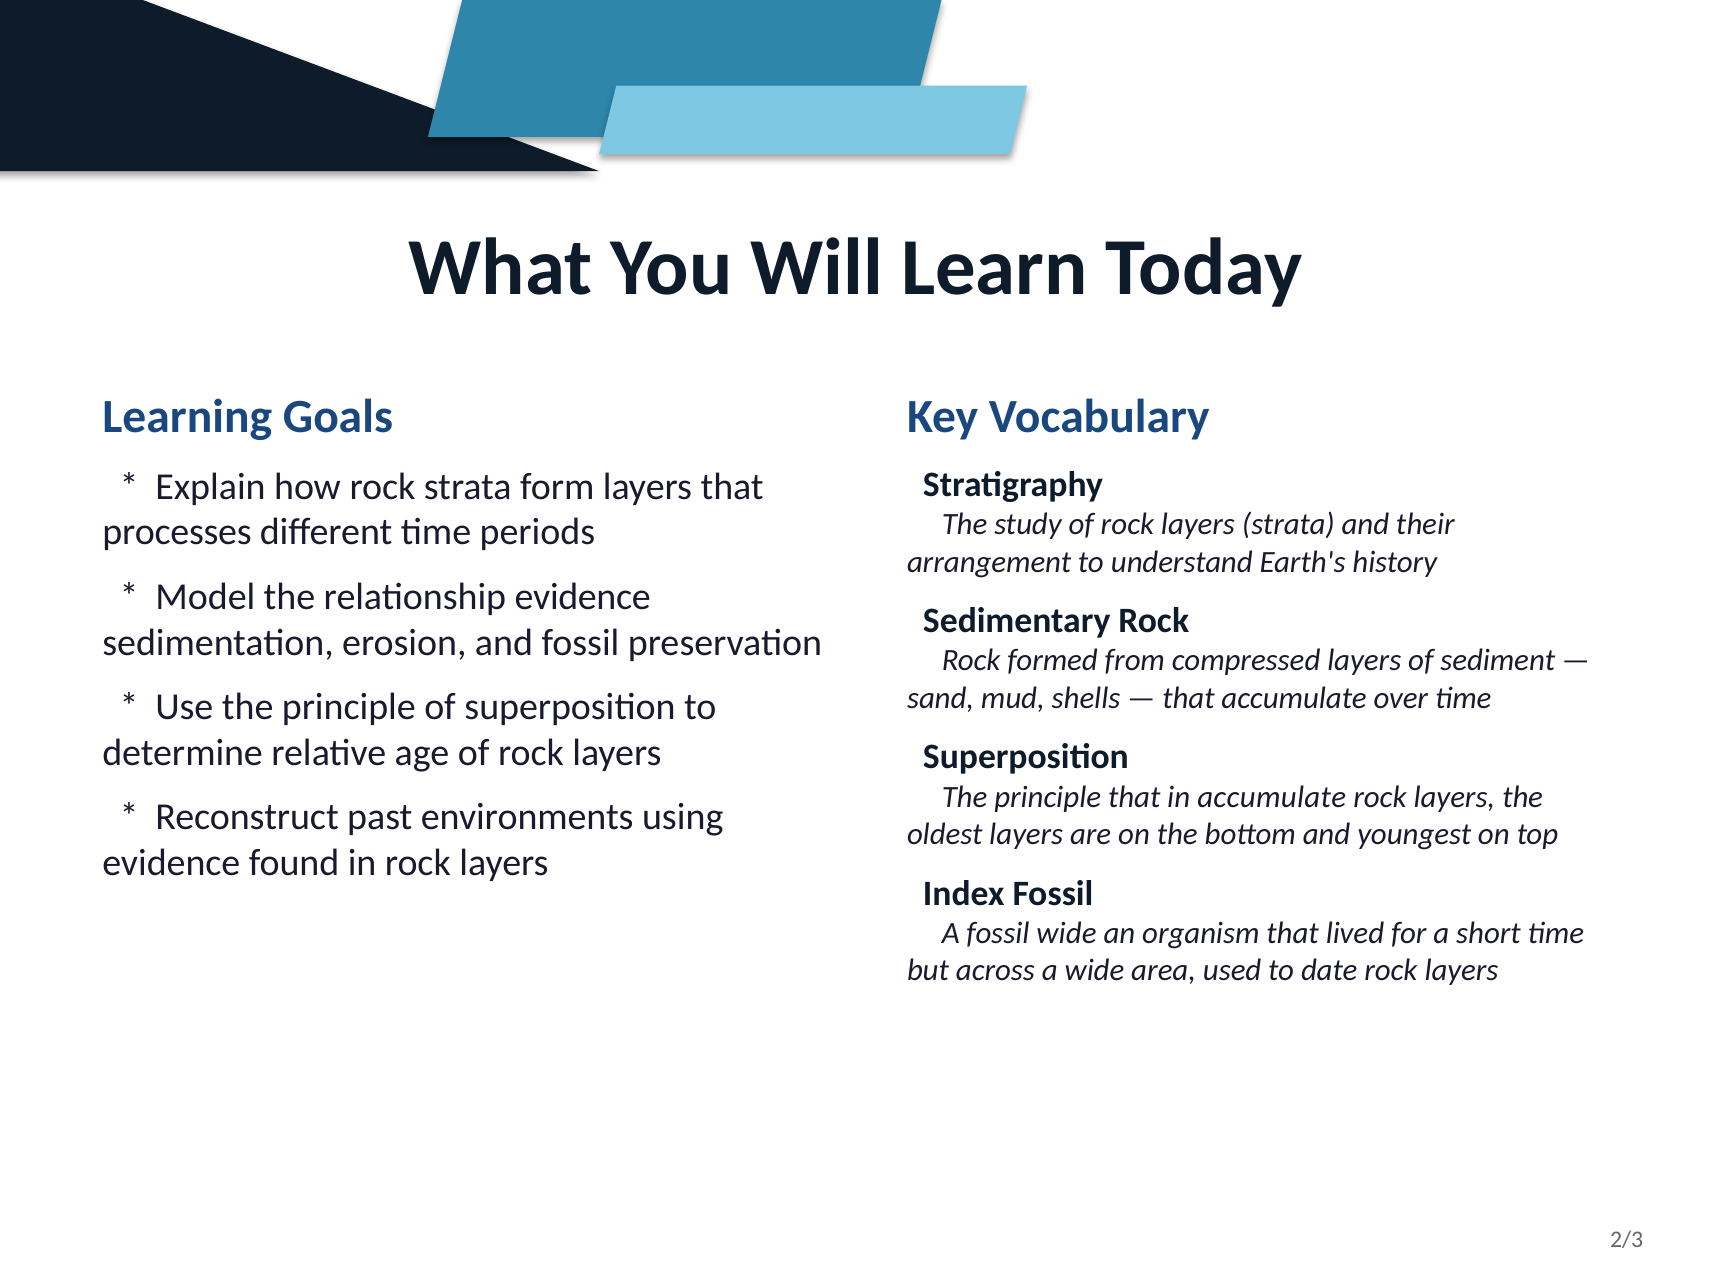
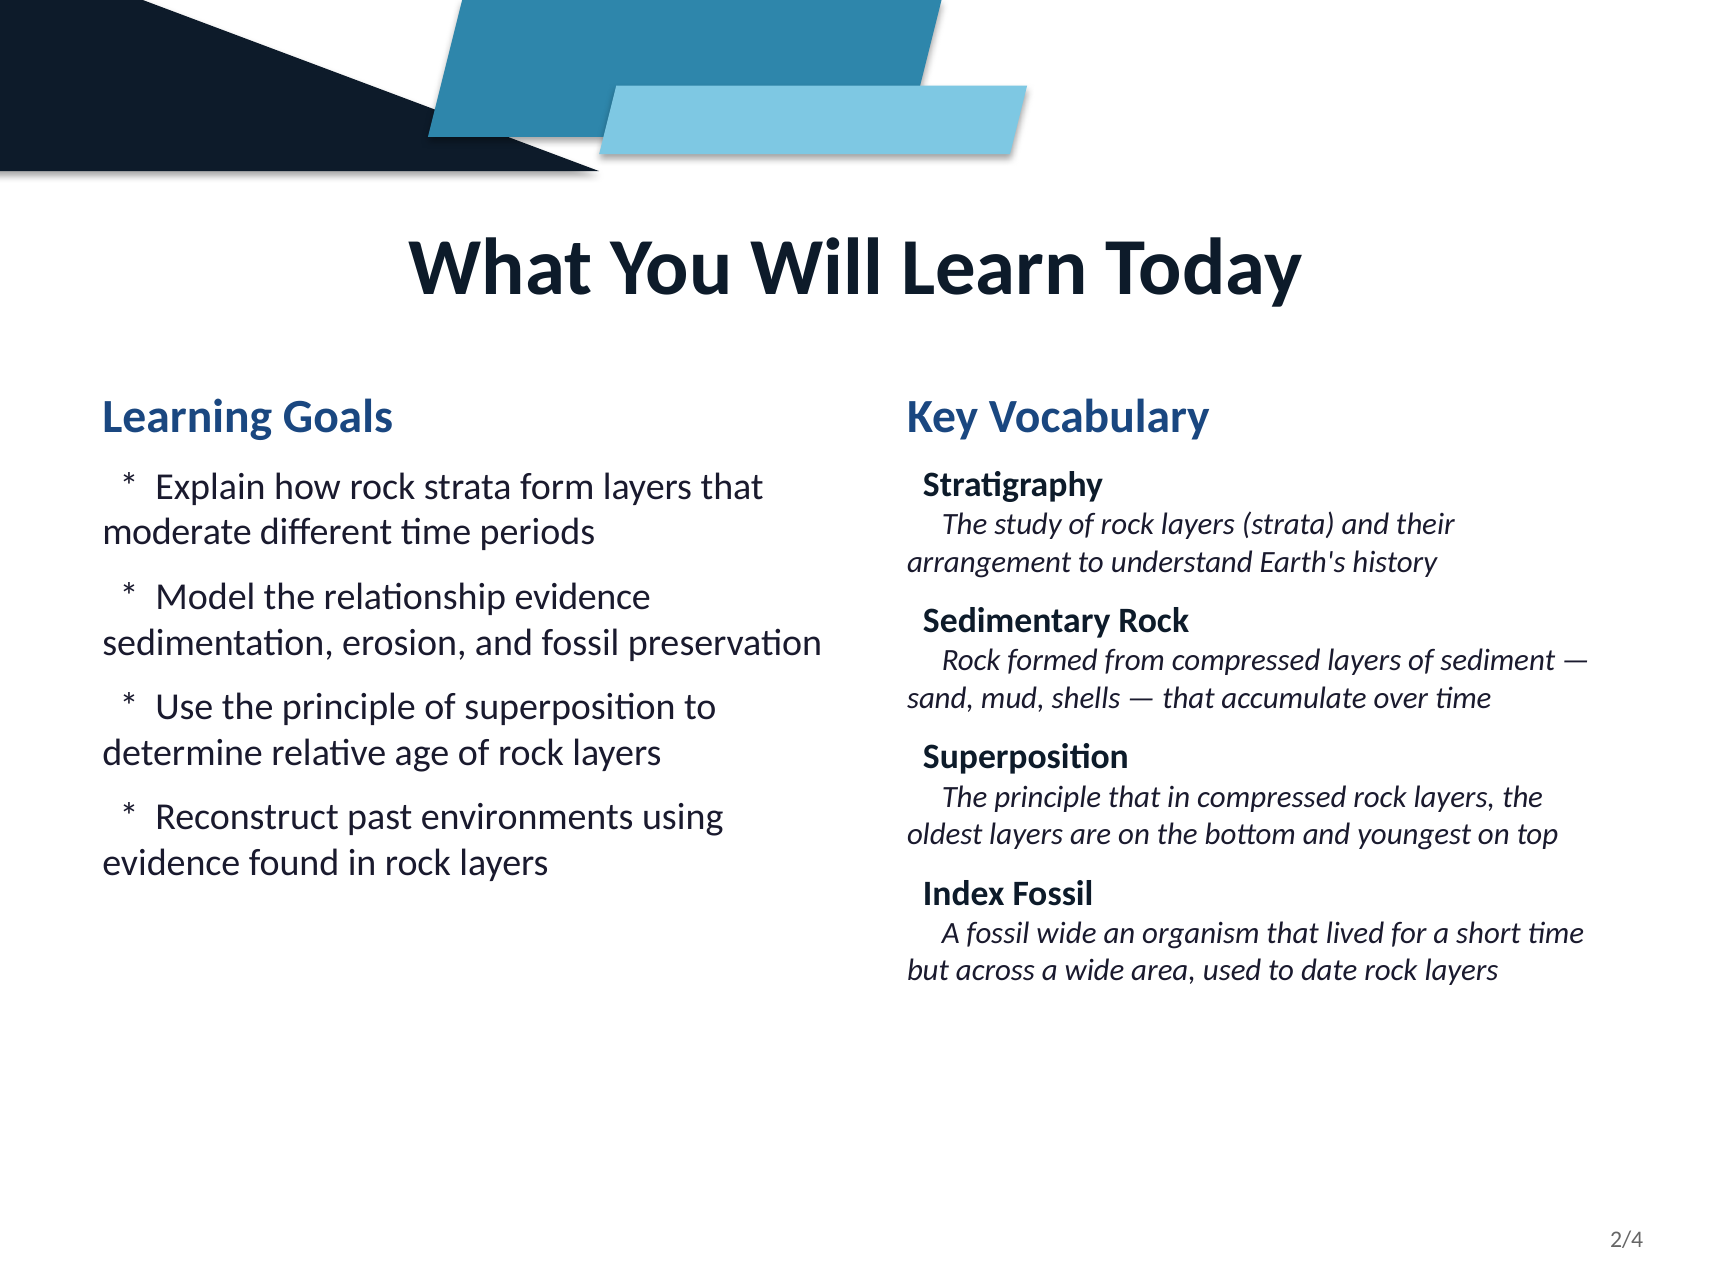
processes: processes -> moderate
in accumulate: accumulate -> compressed
2/3: 2/3 -> 2/4
